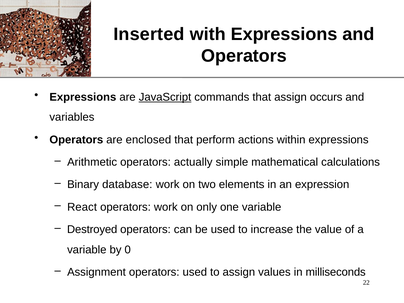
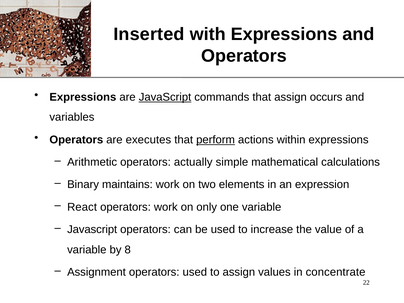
enclosed: enclosed -> executes
perform underline: none -> present
database: database -> maintains
Destroyed at (92, 229): Destroyed -> Javascript
0: 0 -> 8
milliseconds: milliseconds -> concentrate
